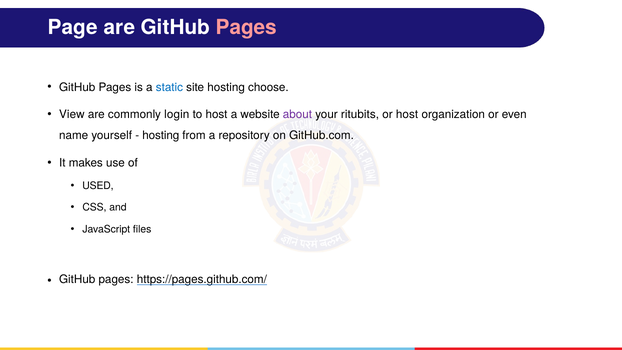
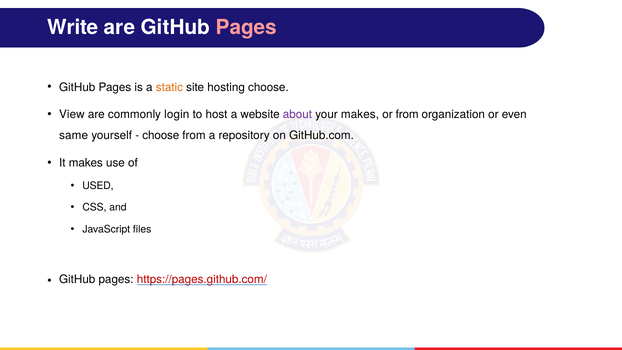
Page: Page -> Write
static colour: blue -> orange
your ritubits: ritubits -> makes
or host: host -> from
name: name -> same
hosting at (161, 136): hosting -> choose
https://pages.github.com/ colour: black -> red
